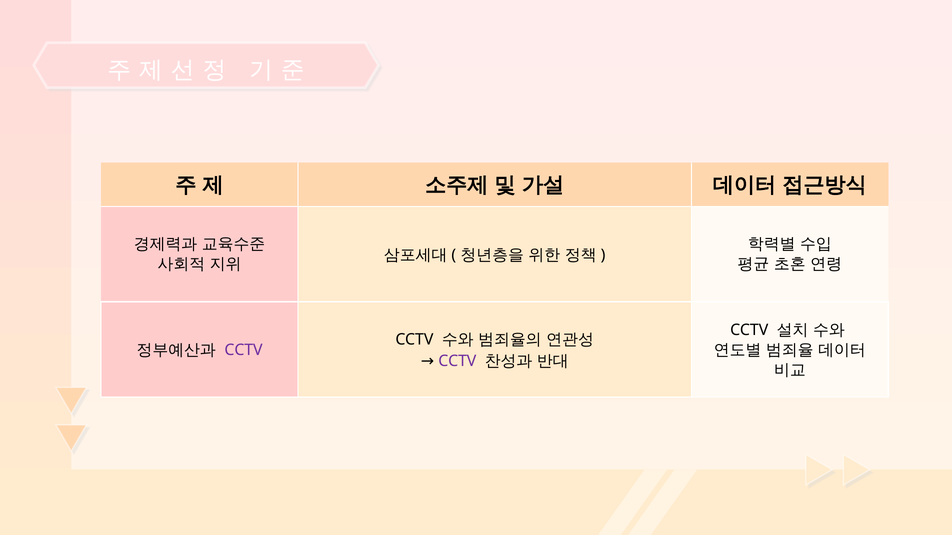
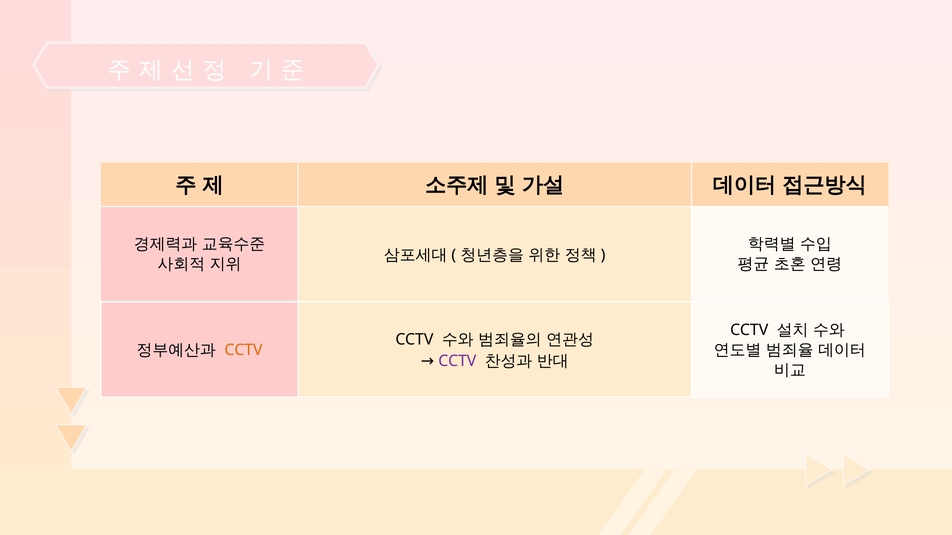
CCTV at (244, 351) colour: purple -> orange
